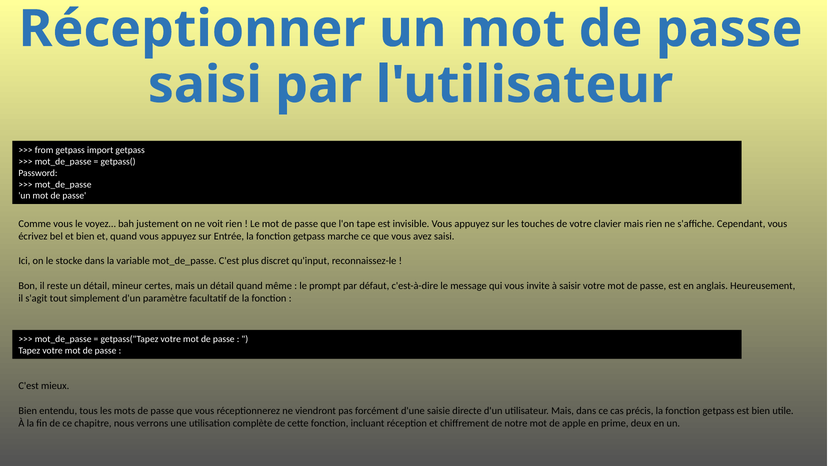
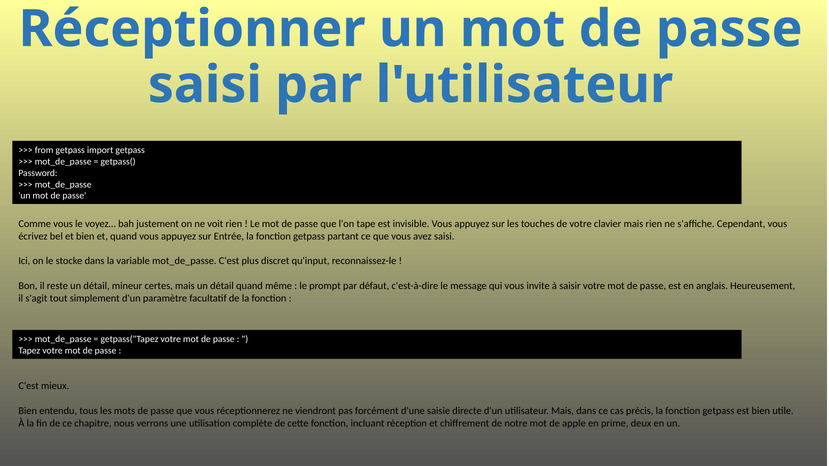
marche: marche -> partant
